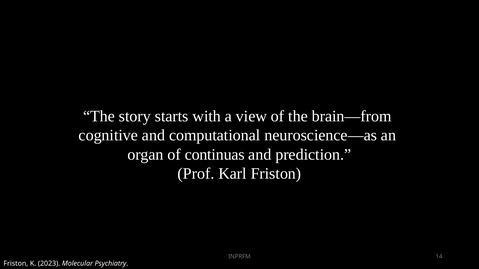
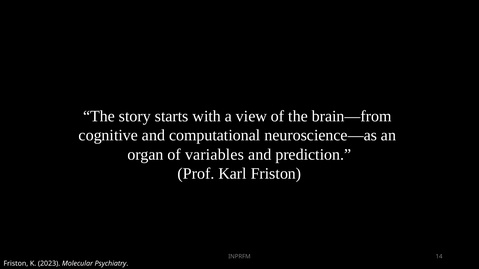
continuas: continuas -> variables
